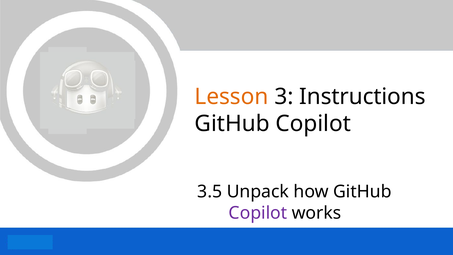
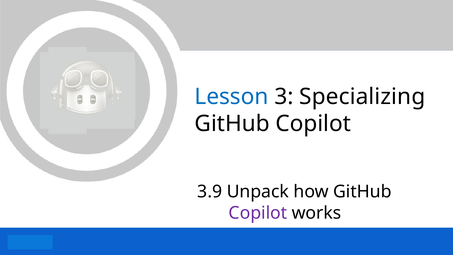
Lesson colour: orange -> blue
Instructions: Instructions -> Specializing
3.5: 3.5 -> 3.9
